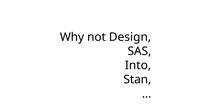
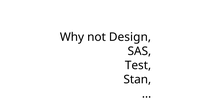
Into: Into -> Test
